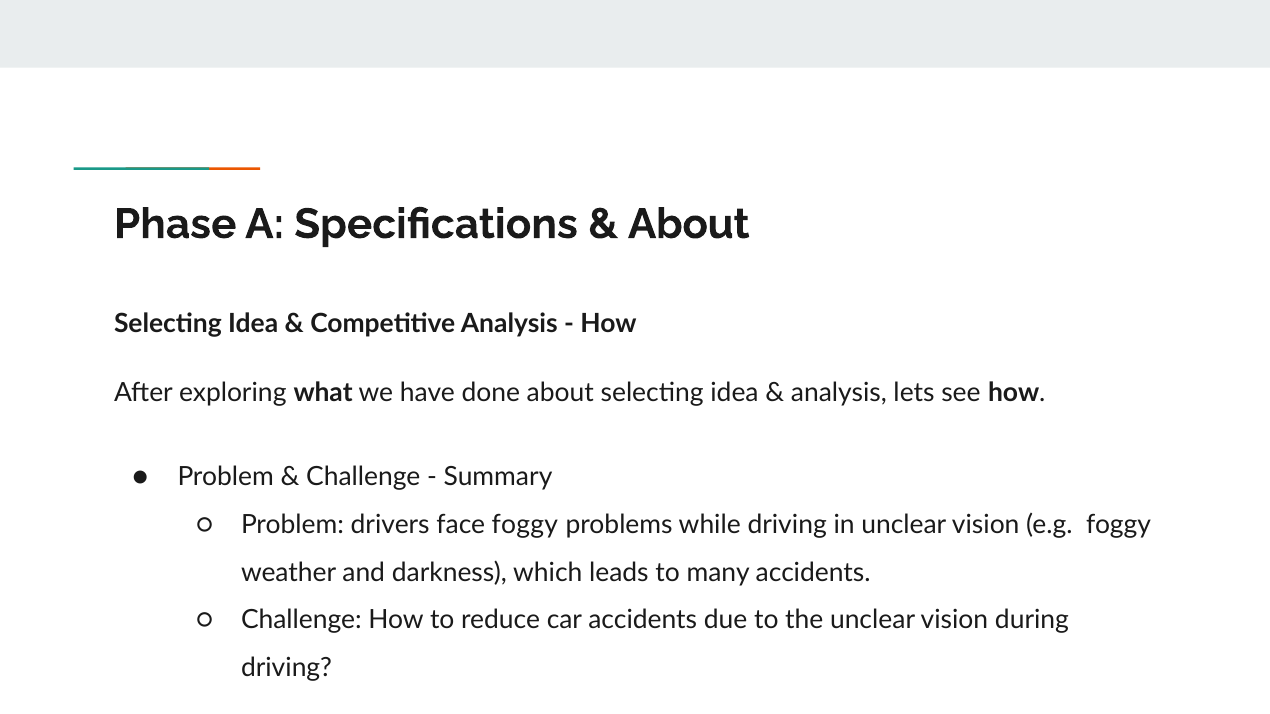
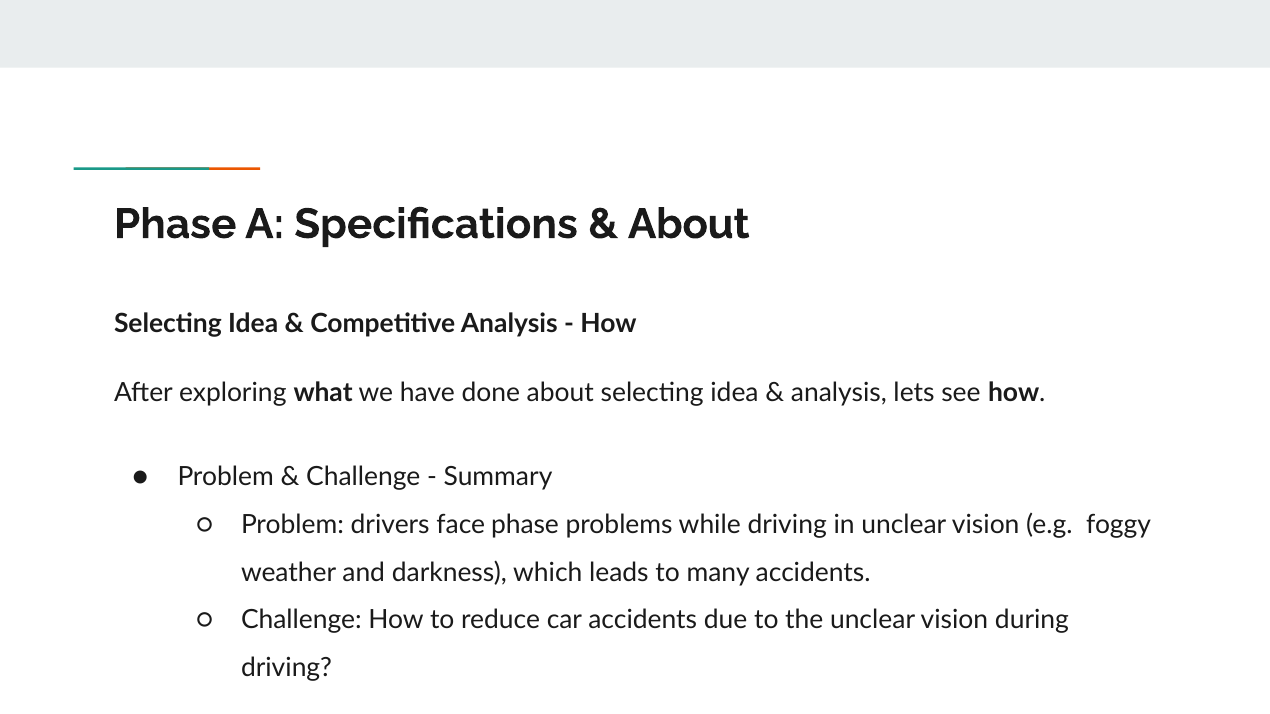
face foggy: foggy -> phase
